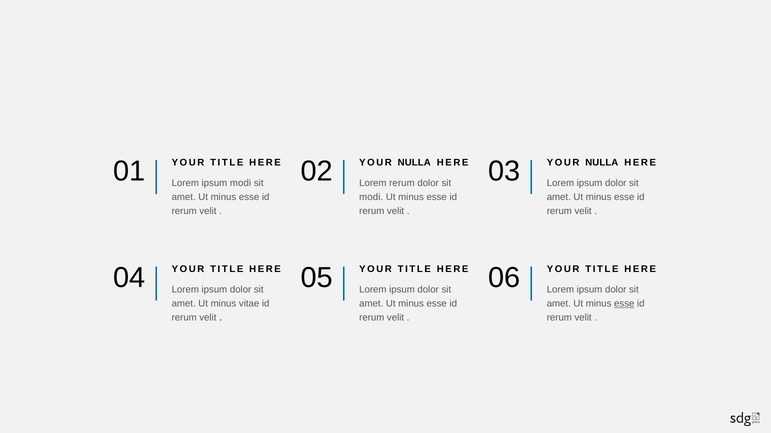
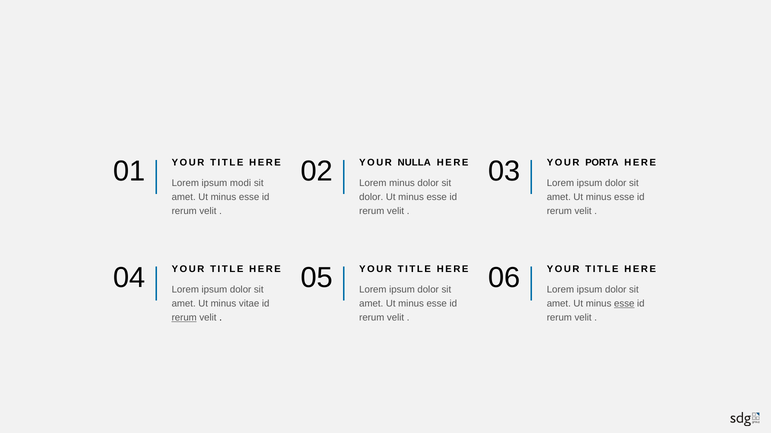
02 YOUR NULLA: NULLA -> PORTA
Lorem rerum: rerum -> minus
modi at (371, 197): modi -> dolor
rerum at (184, 318) underline: none -> present
